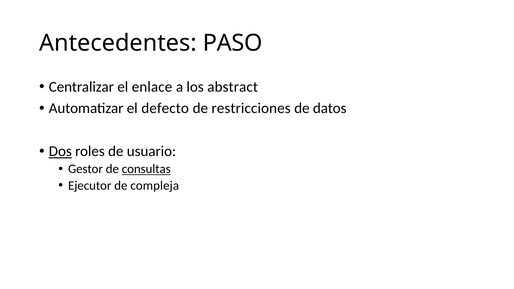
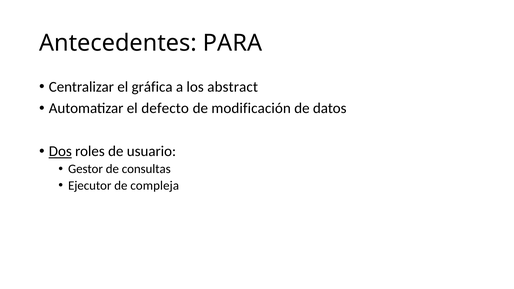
PASO: PASO -> PARA
enlace: enlace -> gráfica
restricciones: restricciones -> modificación
consultas underline: present -> none
